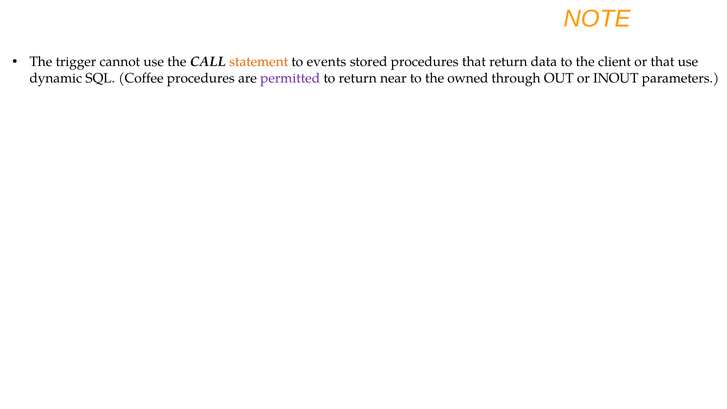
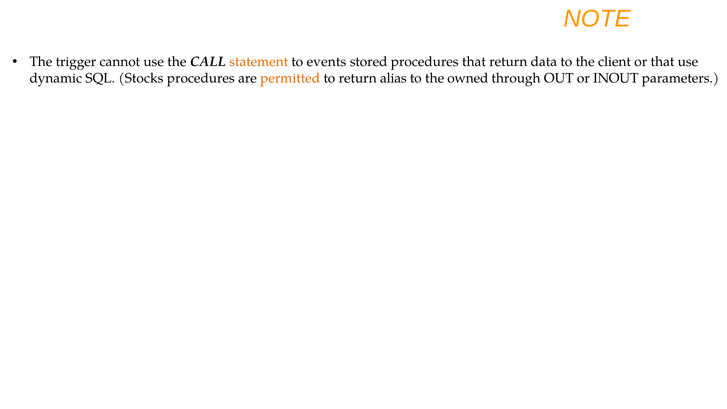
Coffee: Coffee -> Stocks
permitted colour: purple -> orange
near: near -> alias
